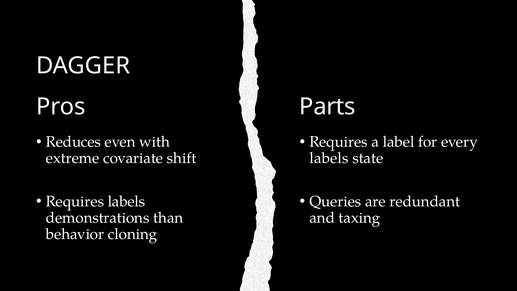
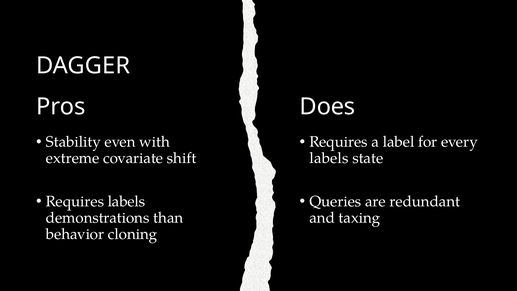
Parts: Parts -> Does
Reduces: Reduces -> Stability
